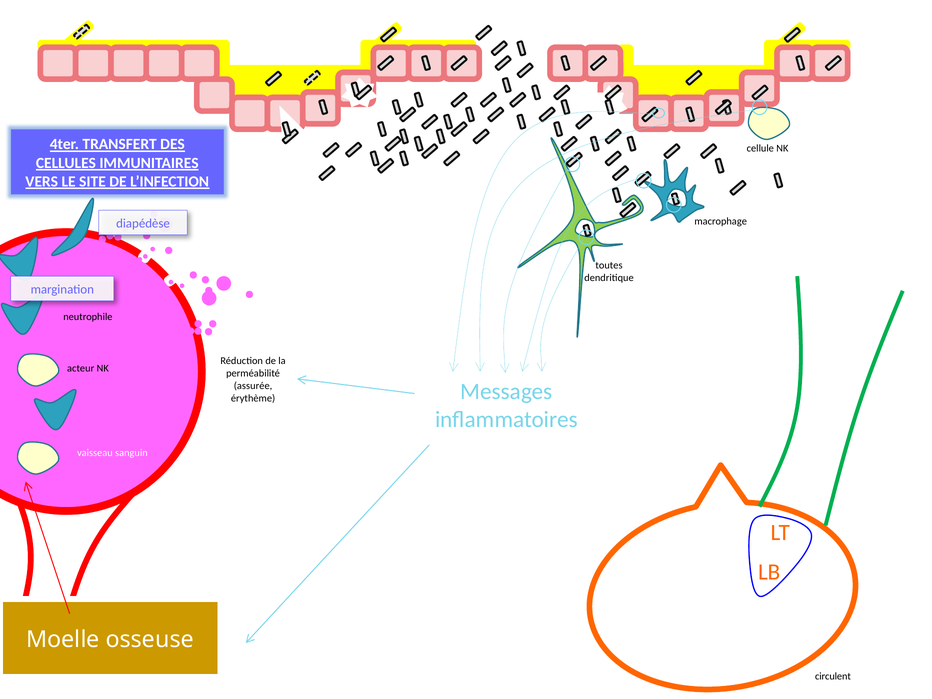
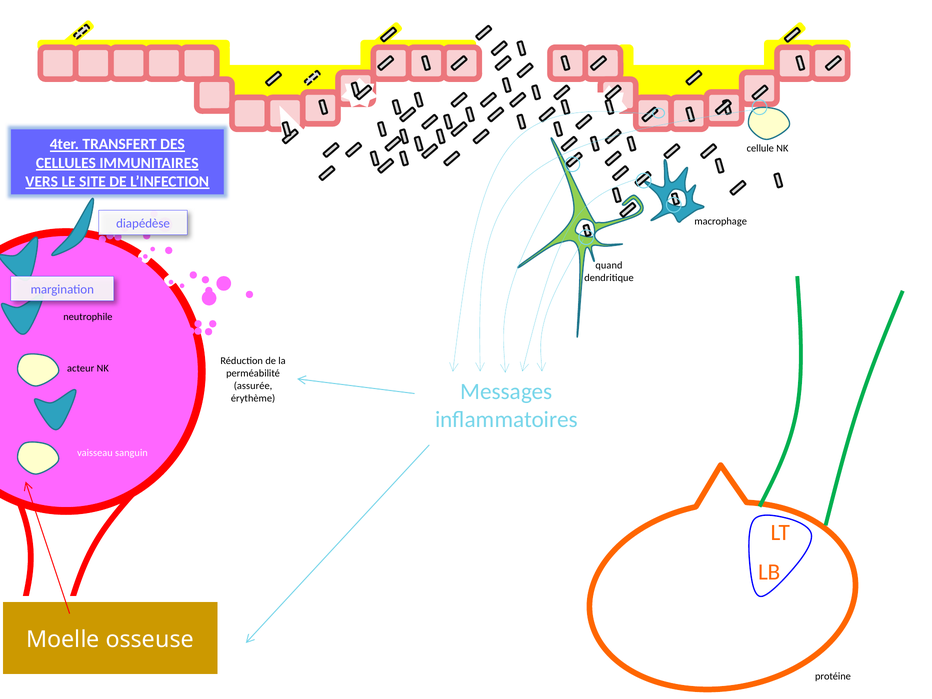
toutes: toutes -> quand
circulent: circulent -> protéine
